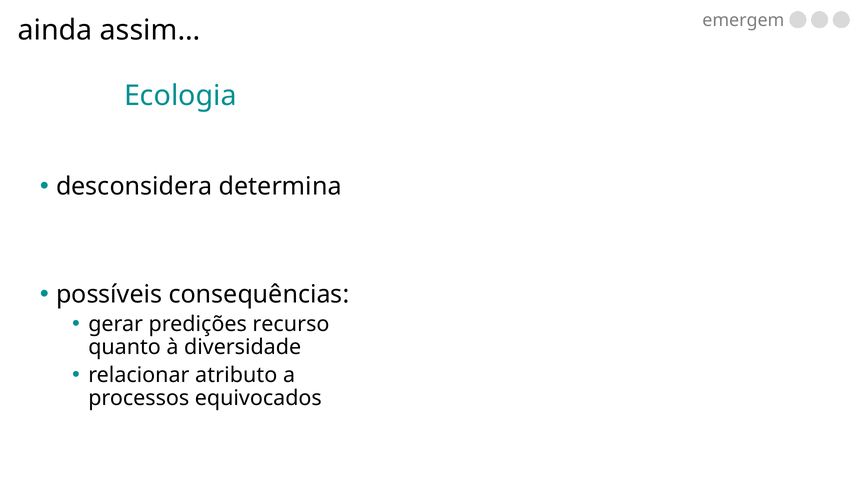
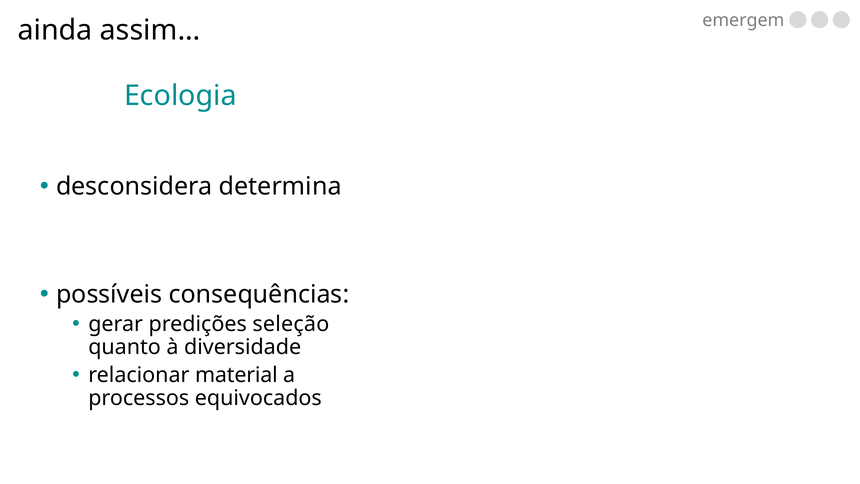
recurso: recurso -> seleção
atributo: atributo -> material
